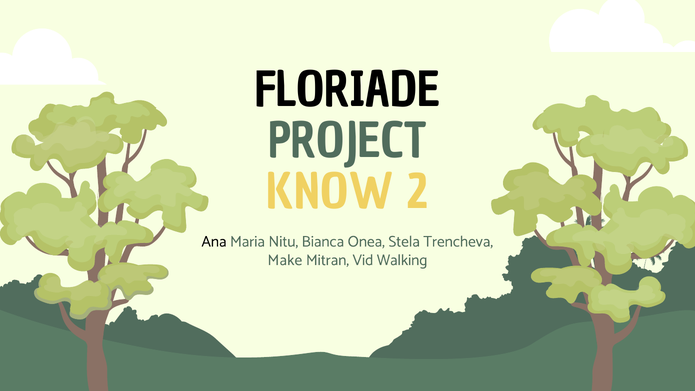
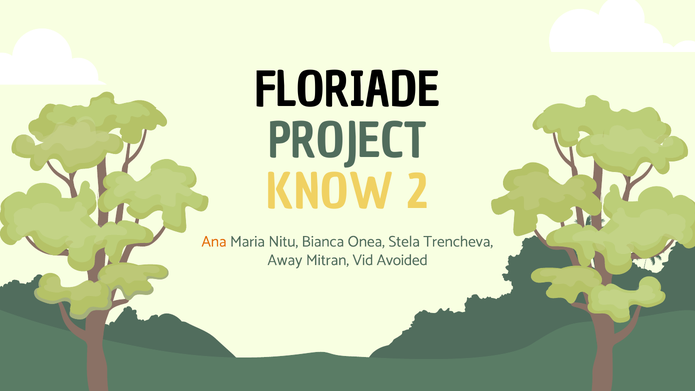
Ana colour: black -> orange
Make: Make -> Away
Walking: Walking -> Avoided
